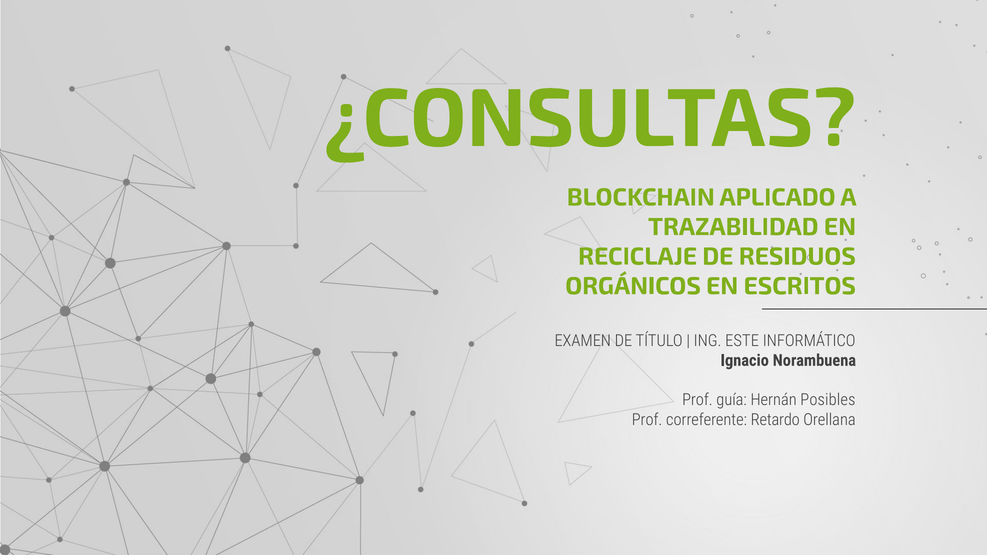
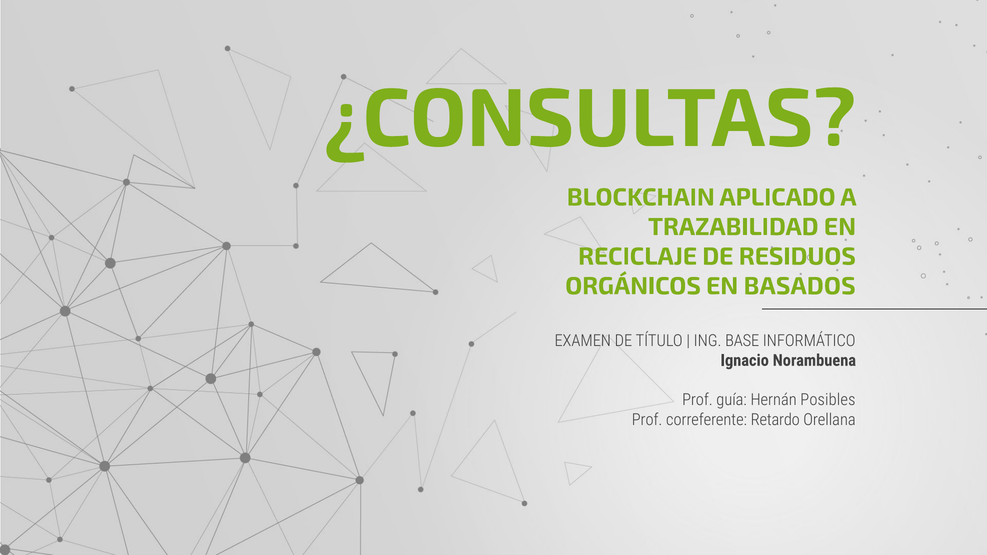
ESCRITOS: ESCRITOS -> BASADOS
ESTE: ESTE -> BASE
